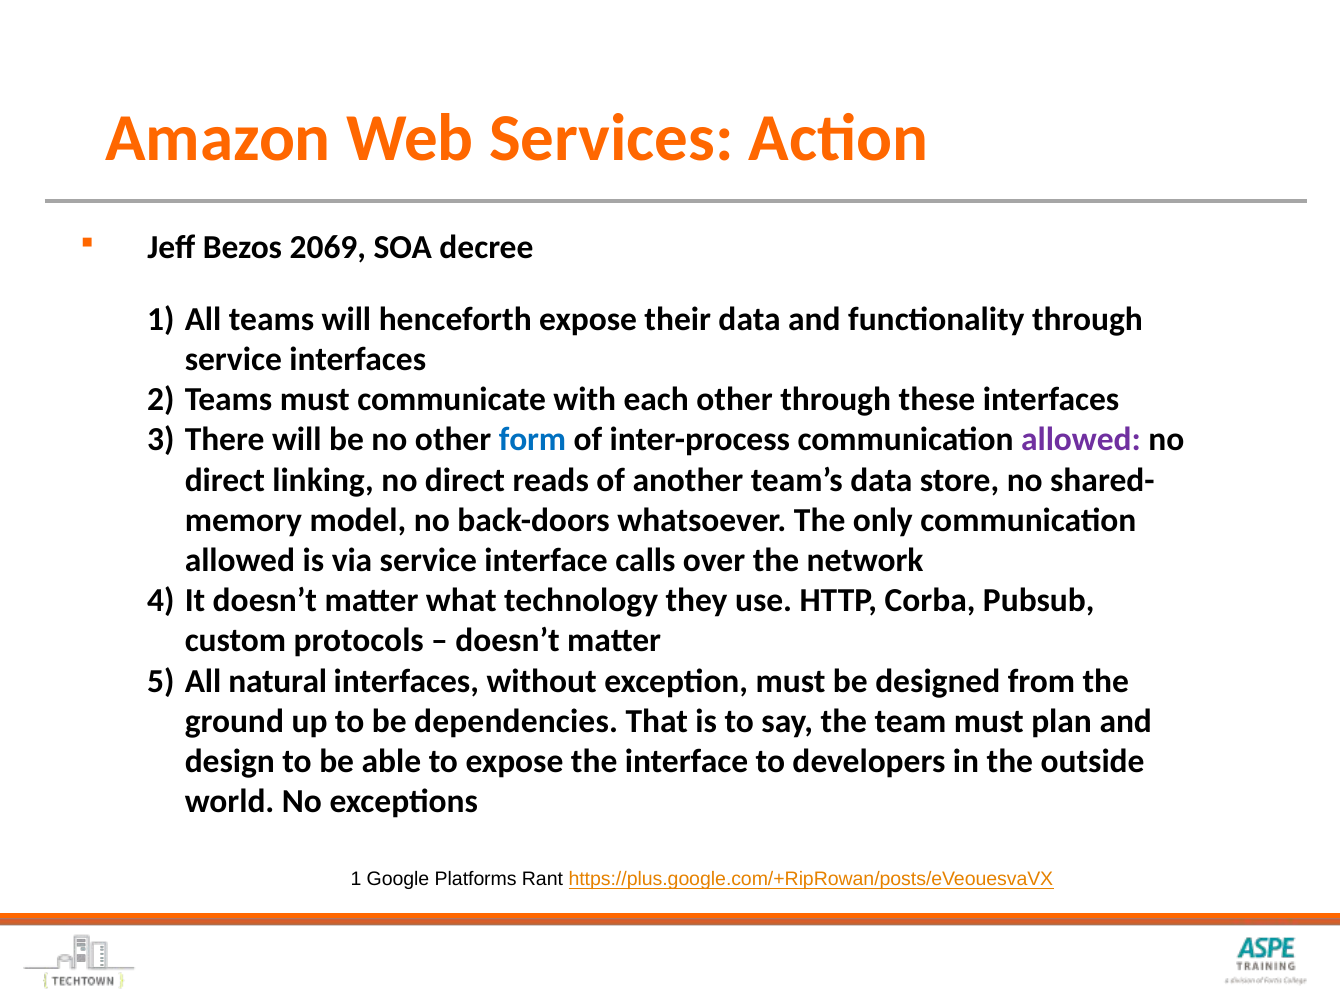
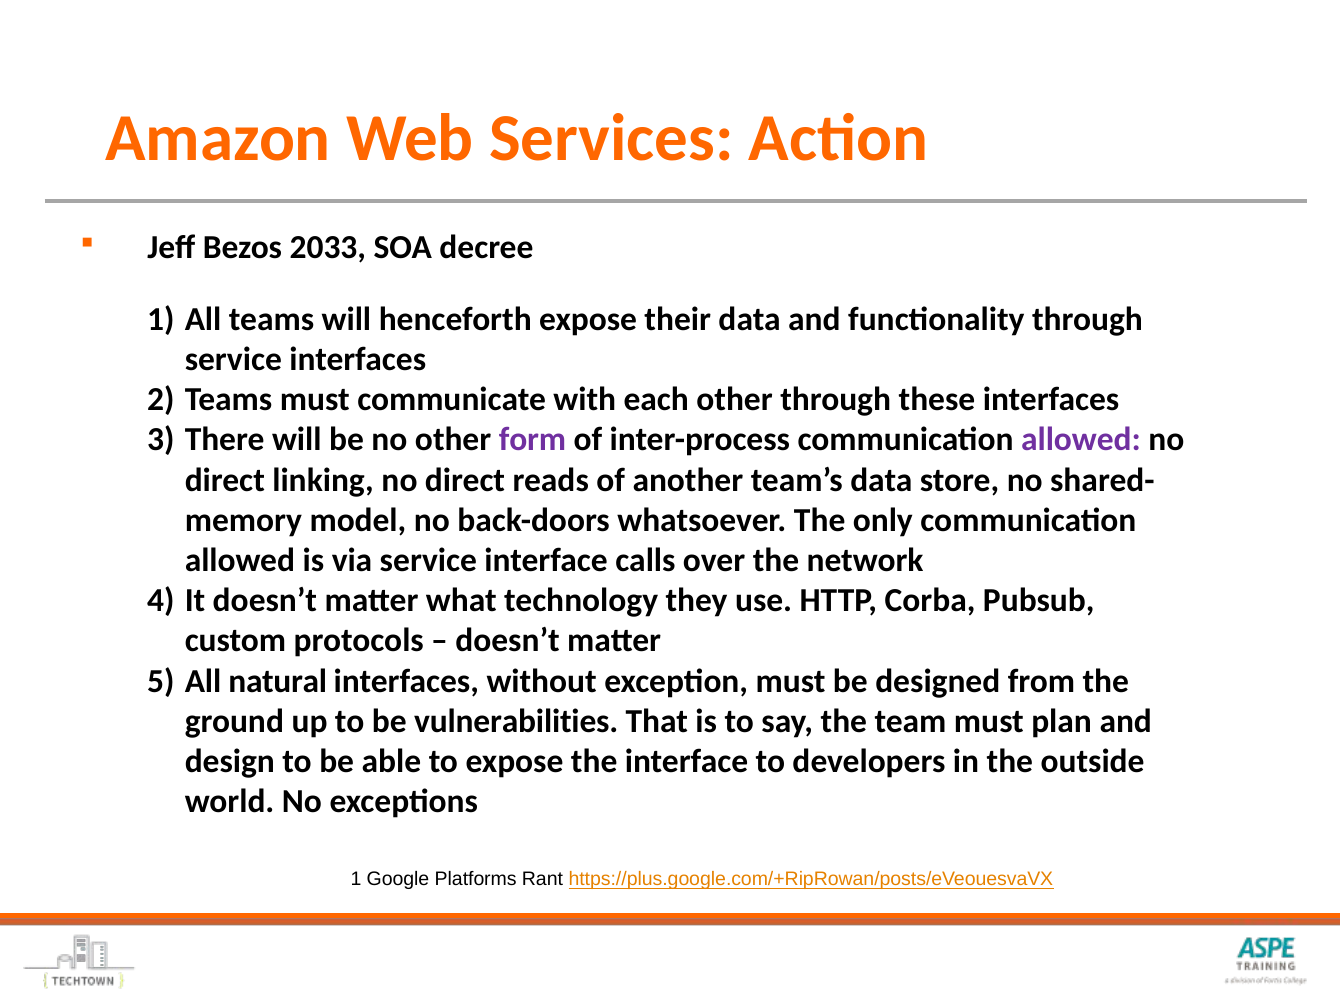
2069: 2069 -> 2033
form colour: blue -> purple
dependencies: dependencies -> vulnerabilities
